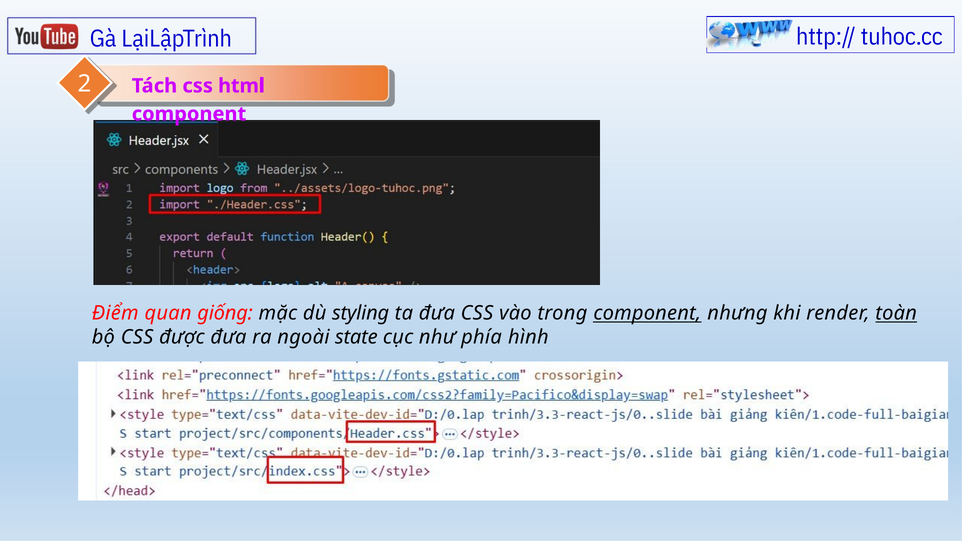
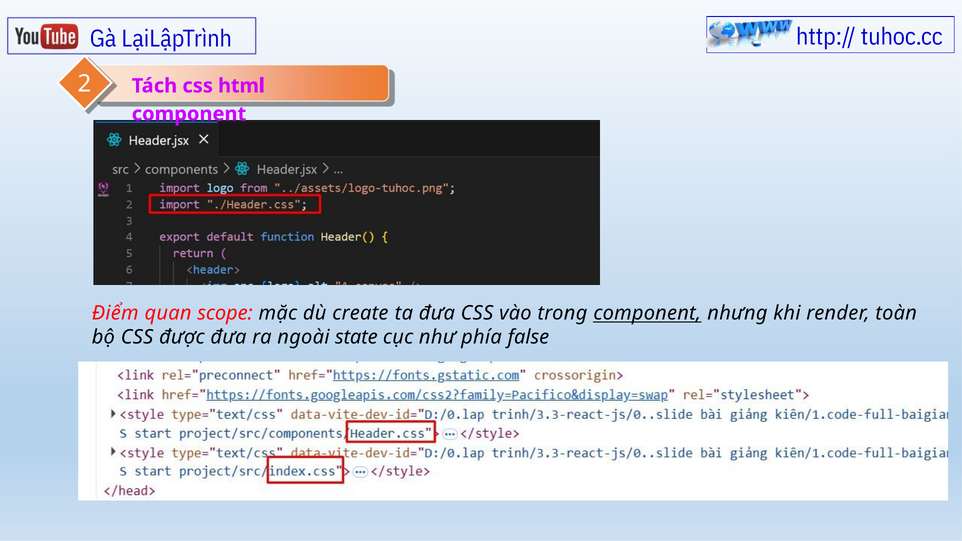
giống: giống -> scope
styling: styling -> create
toàn underline: present -> none
hình: hình -> false
